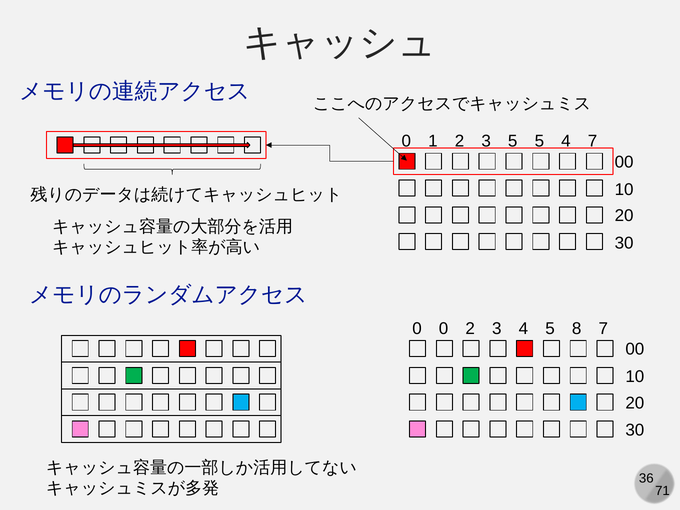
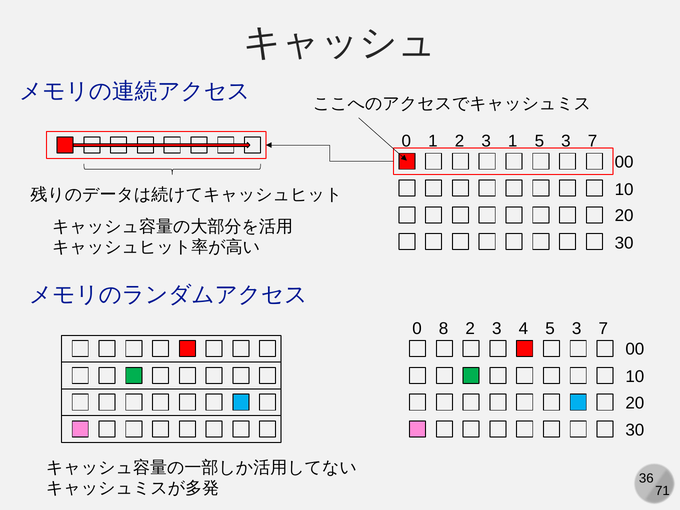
3 5: 5 -> 1
4 at (566, 141): 4 -> 3
0 0: 0 -> 8
4 5 8: 8 -> 3
